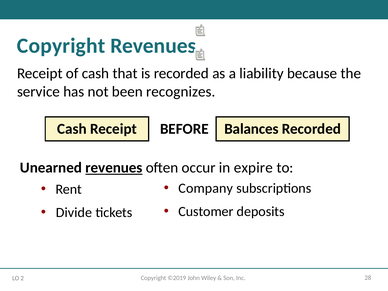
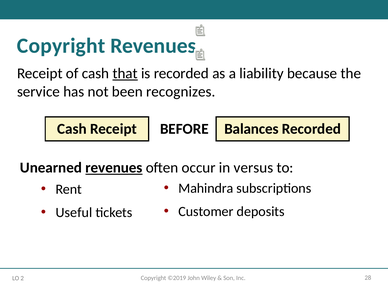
that underline: none -> present
expire: expire -> versus
Company: Company -> Mahindra
Divide: Divide -> Useful
